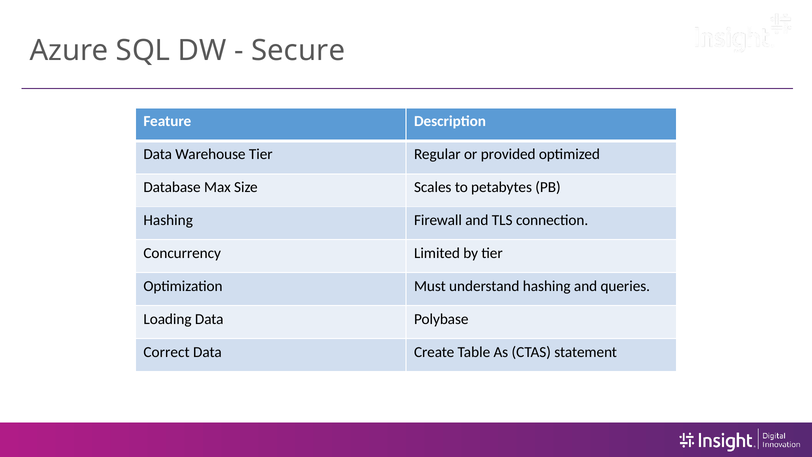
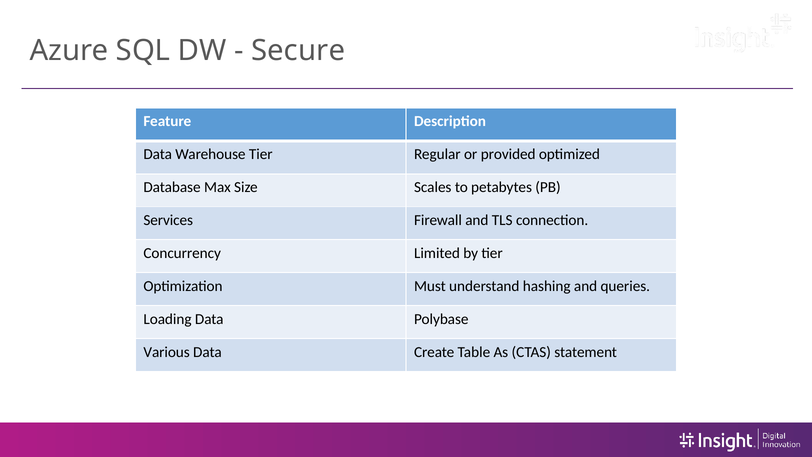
Hashing at (168, 220): Hashing -> Services
Correct: Correct -> Various
